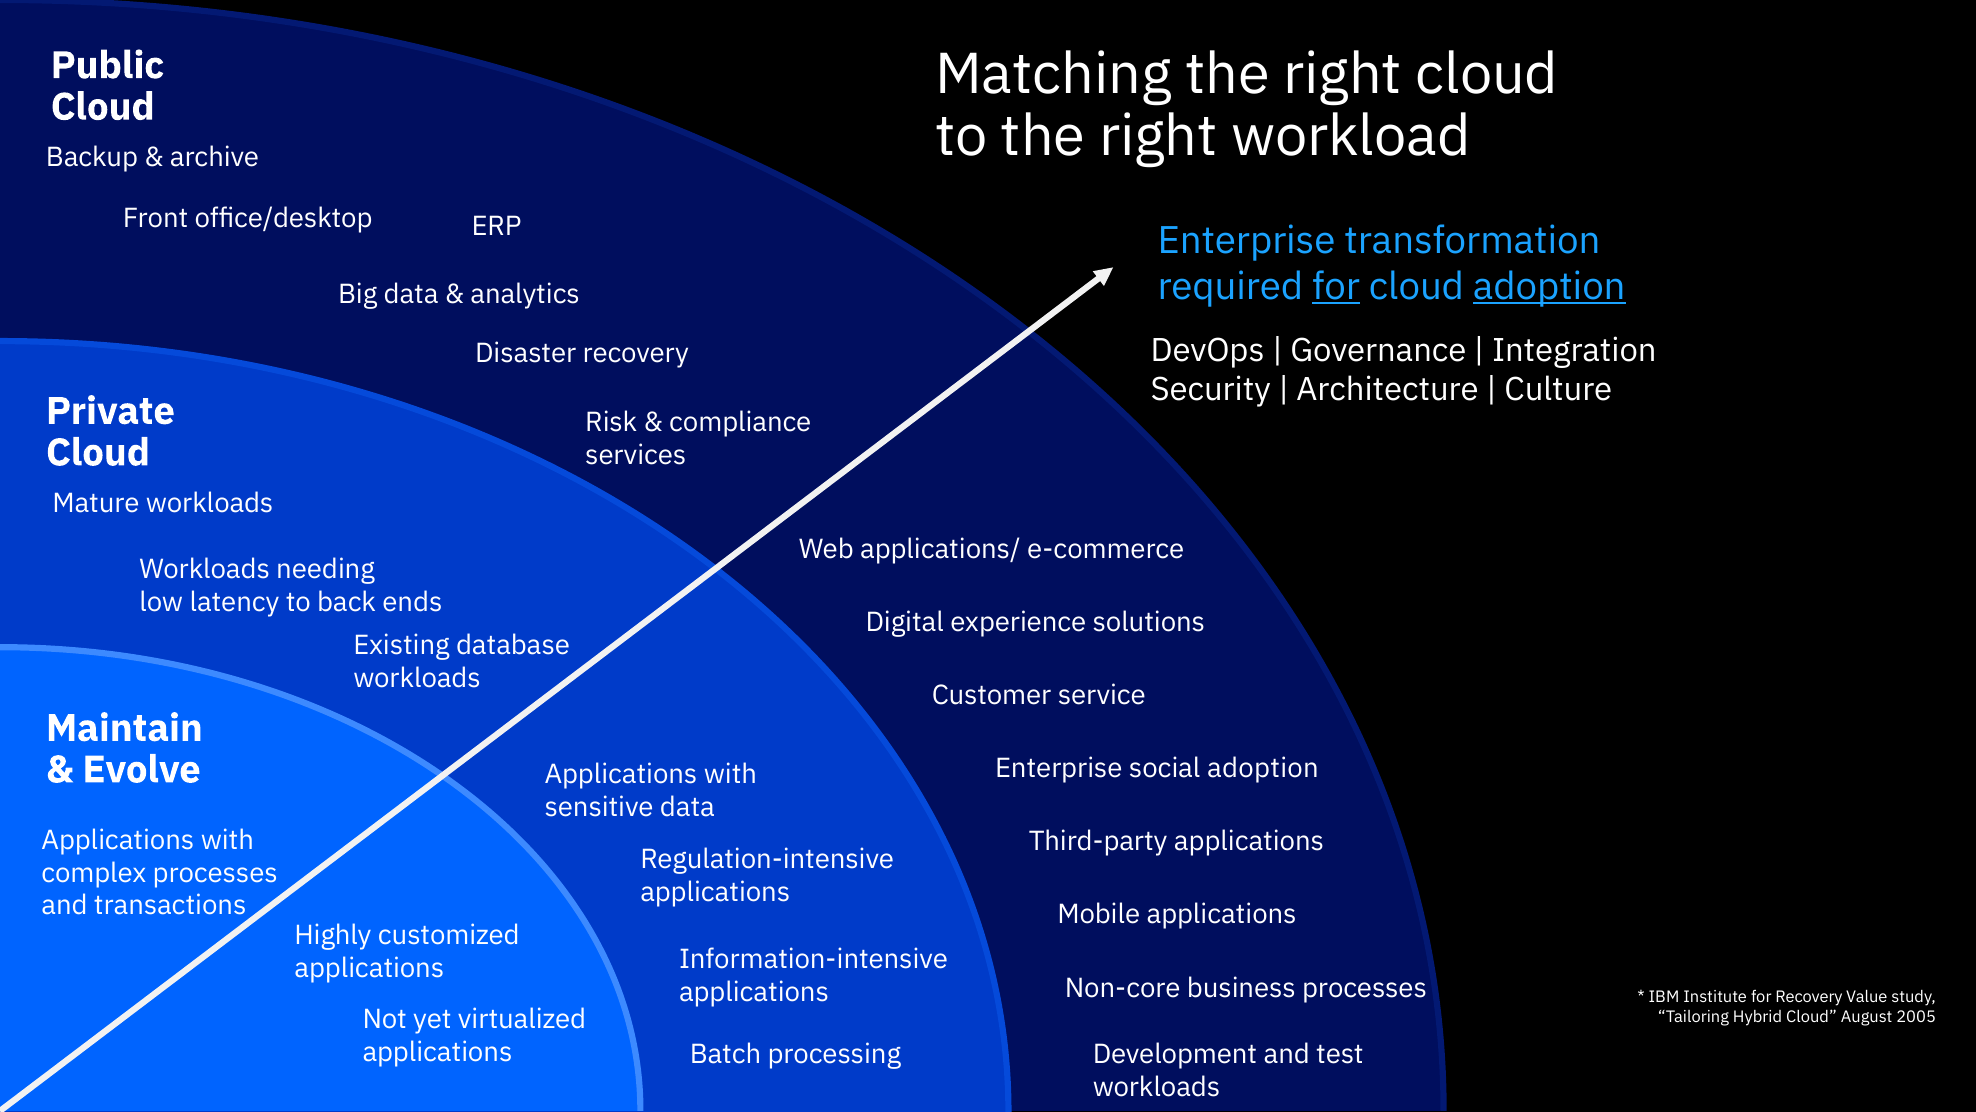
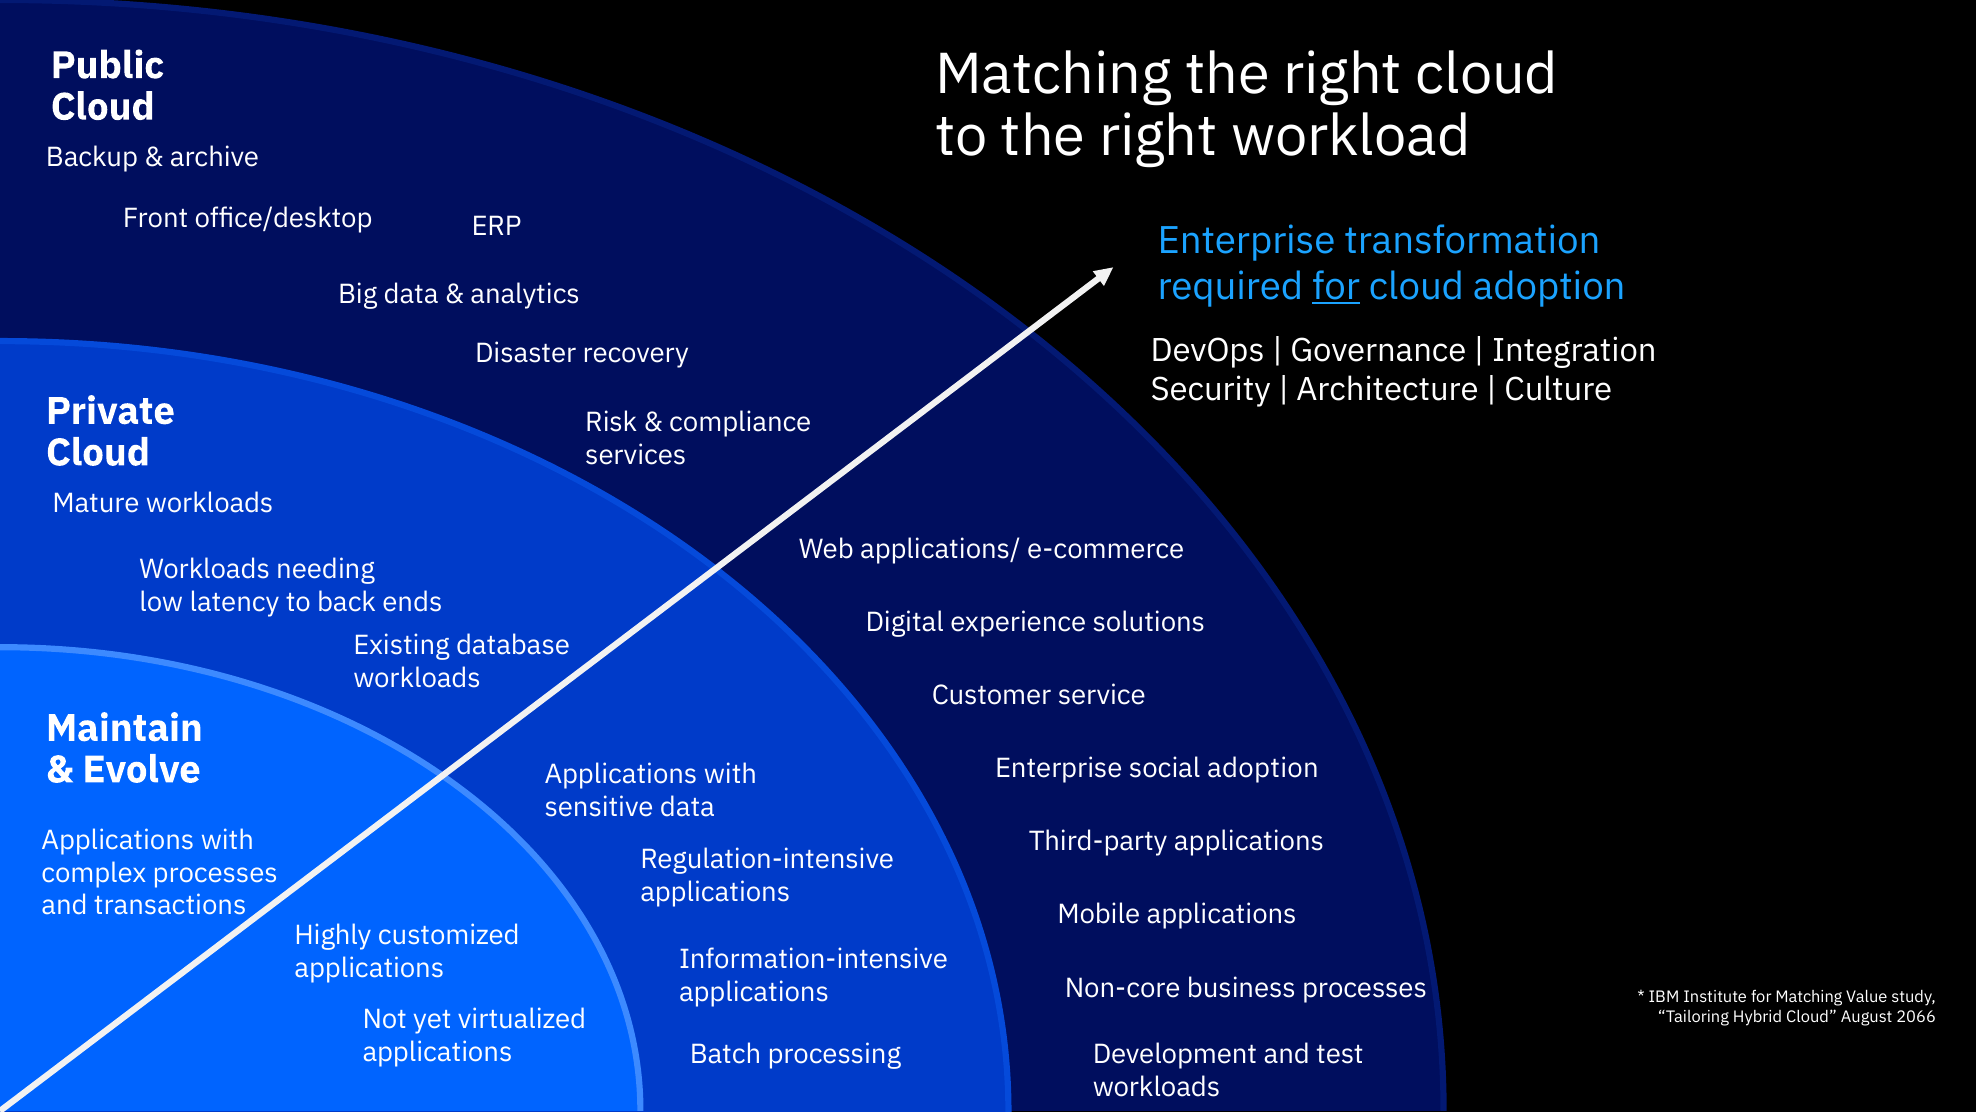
adoption at (1549, 286) underline: present -> none
for Recovery: Recovery -> Matching
2005: 2005 -> 2066
